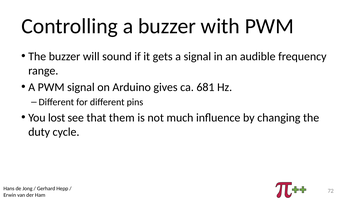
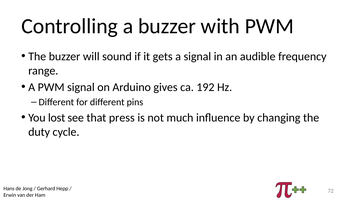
681: 681 -> 192
them: them -> press
